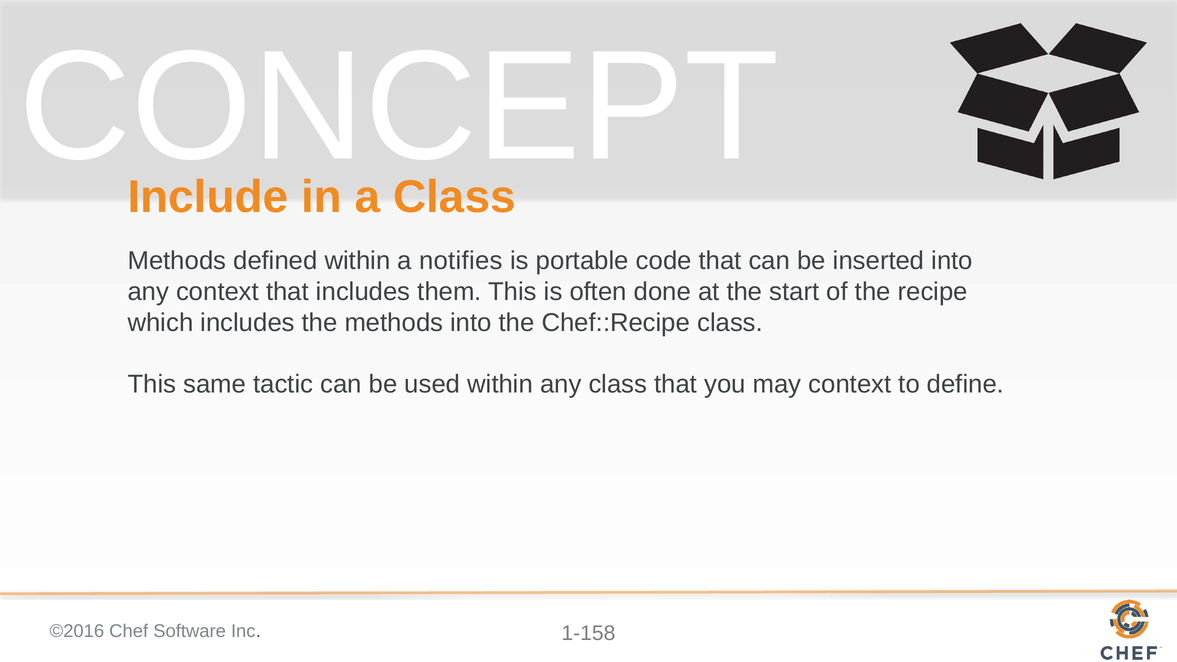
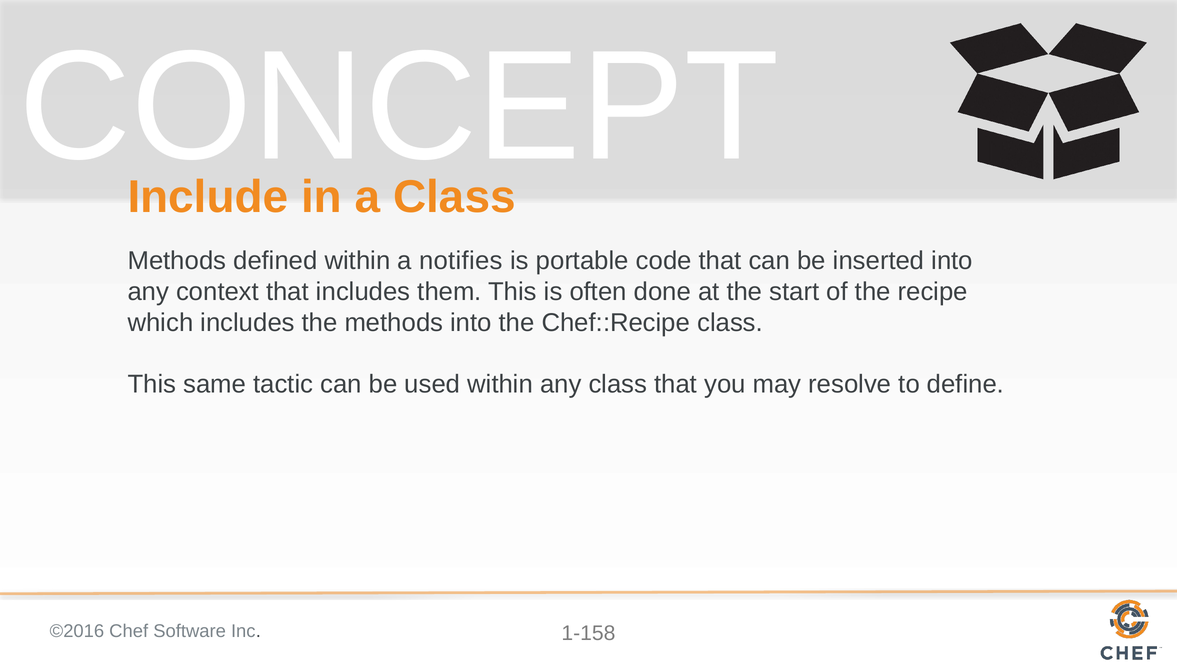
may context: context -> resolve
